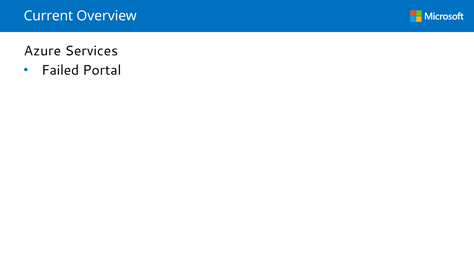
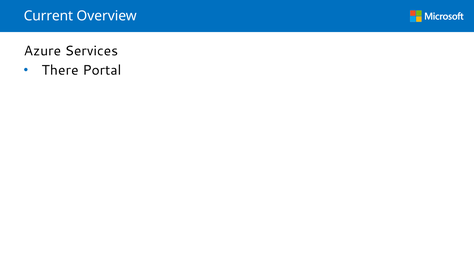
Failed: Failed -> There
